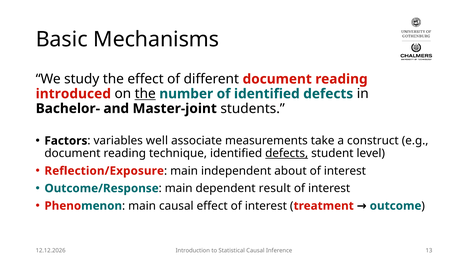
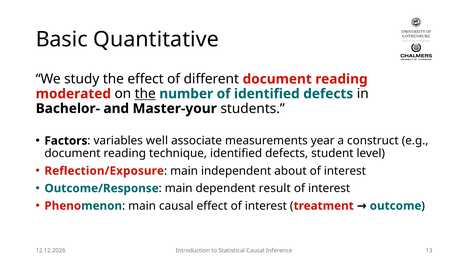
Mechanisms: Mechanisms -> Quantitative
introduced: introduced -> moderated
Master-joint: Master-joint -> Master-your
take: take -> year
defects at (287, 154) underline: present -> none
